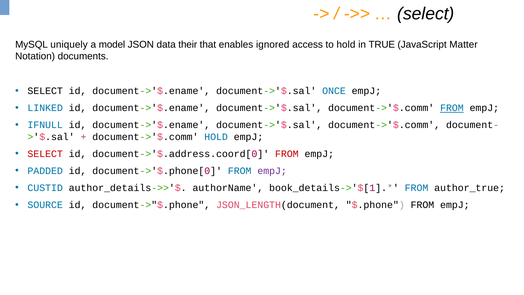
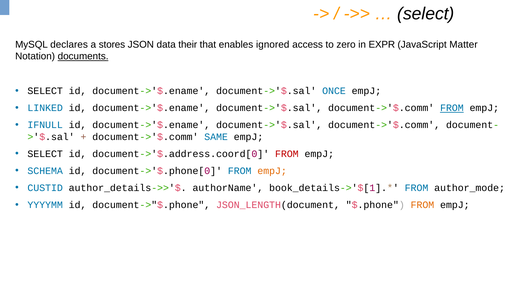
uniquely: uniquely -> declares
model: model -> stores
to hold: hold -> zero
TRUE: TRUE -> EXPR
documents underline: none -> present
document->'$.comm HOLD: HOLD -> SAME
SELECT at (45, 154) colour: red -> black
PADDED: PADDED -> SCHEMA
empJ at (272, 171) colour: purple -> orange
author_true: author_true -> author_mode
SOURCE: SOURCE -> YYYYMM
FROM at (422, 205) colour: black -> orange
